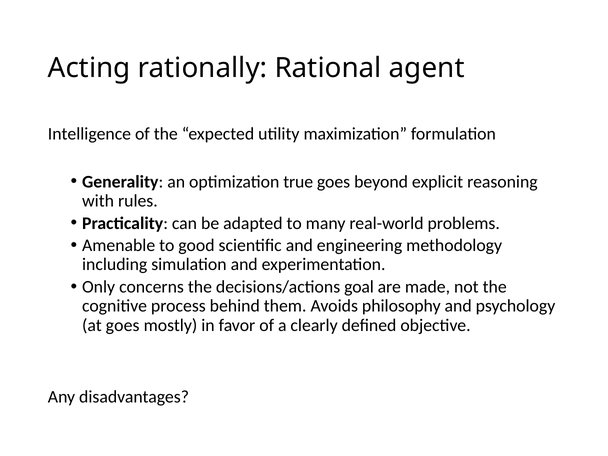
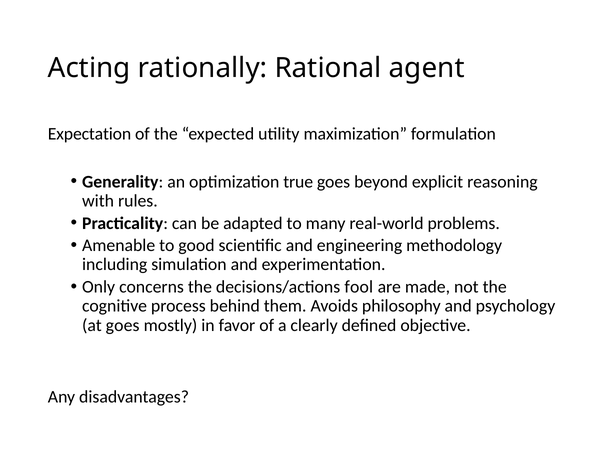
Intelligence: Intelligence -> Expectation
goal: goal -> fool
